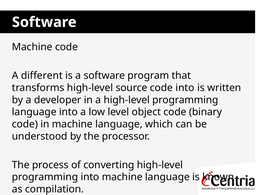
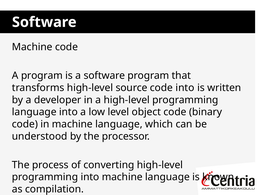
A different: different -> program
